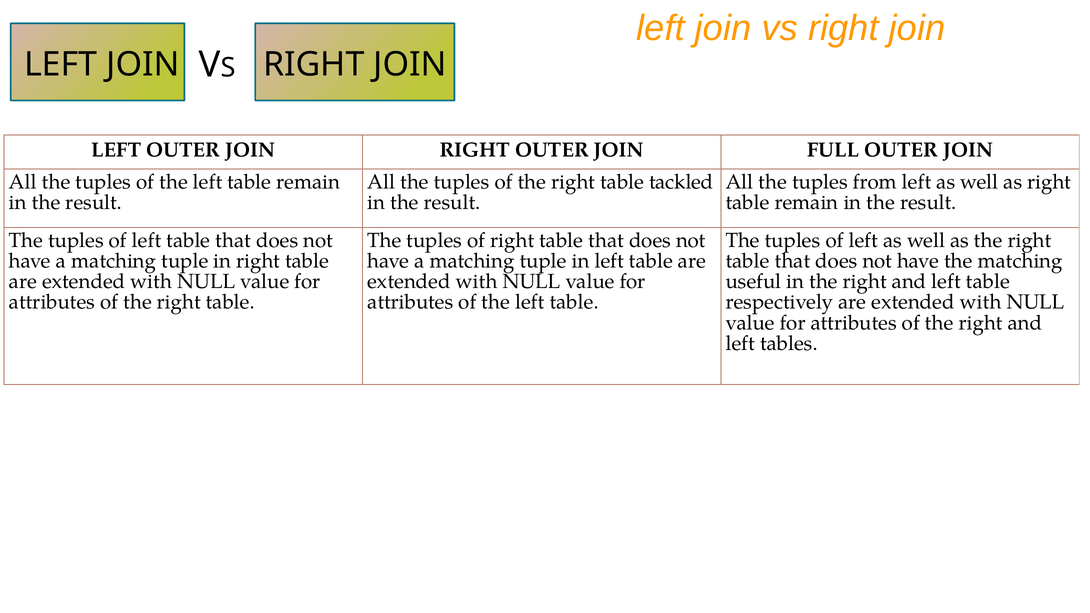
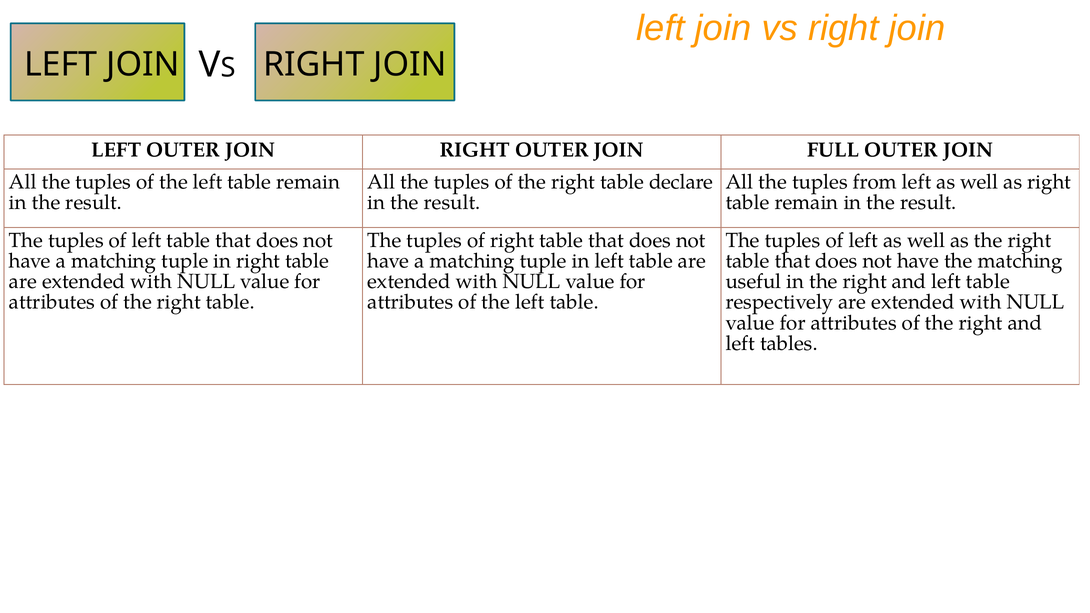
tackled: tackled -> declare
